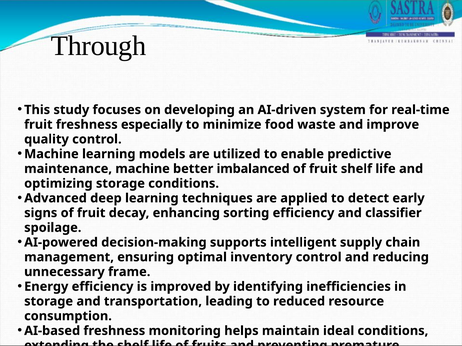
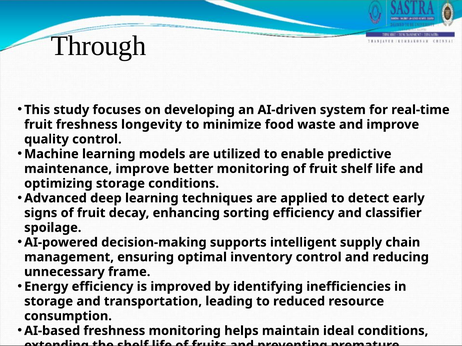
especially: especially -> longevity
maintenance machine: machine -> improve
better imbalanced: imbalanced -> monitoring
